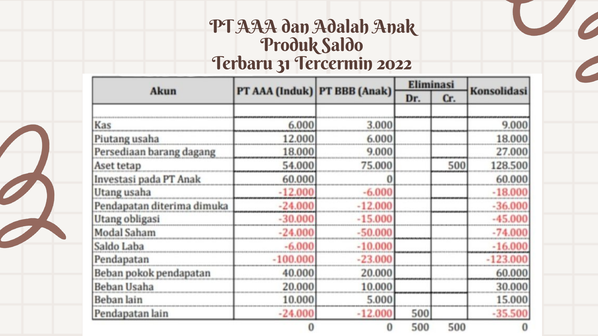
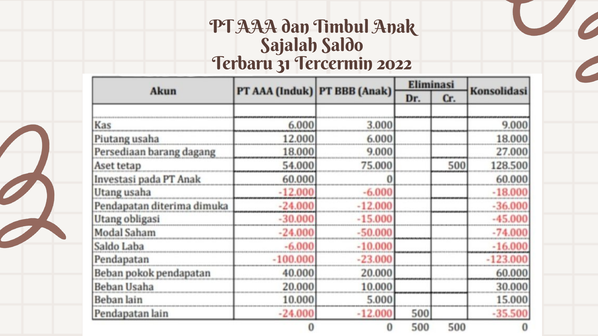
Adalah: Adalah -> Timbul
Produk: Produk -> Sajalah
